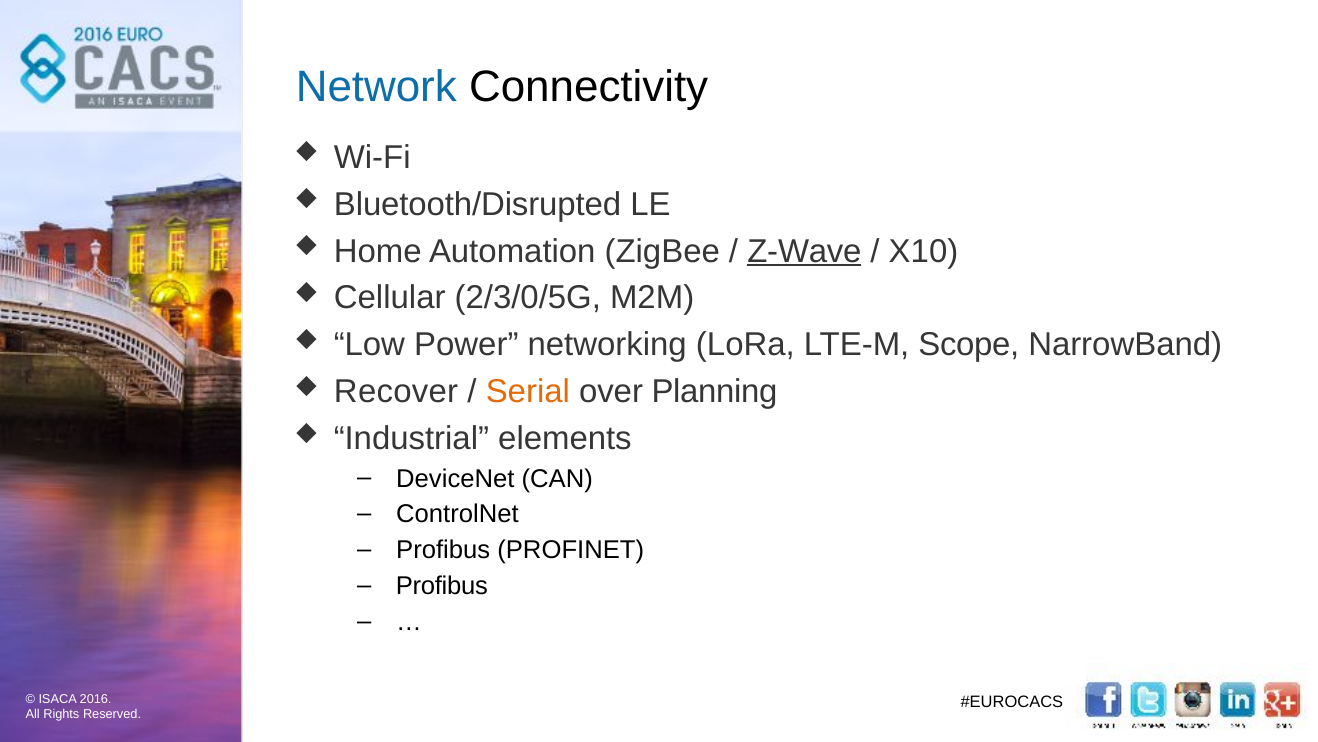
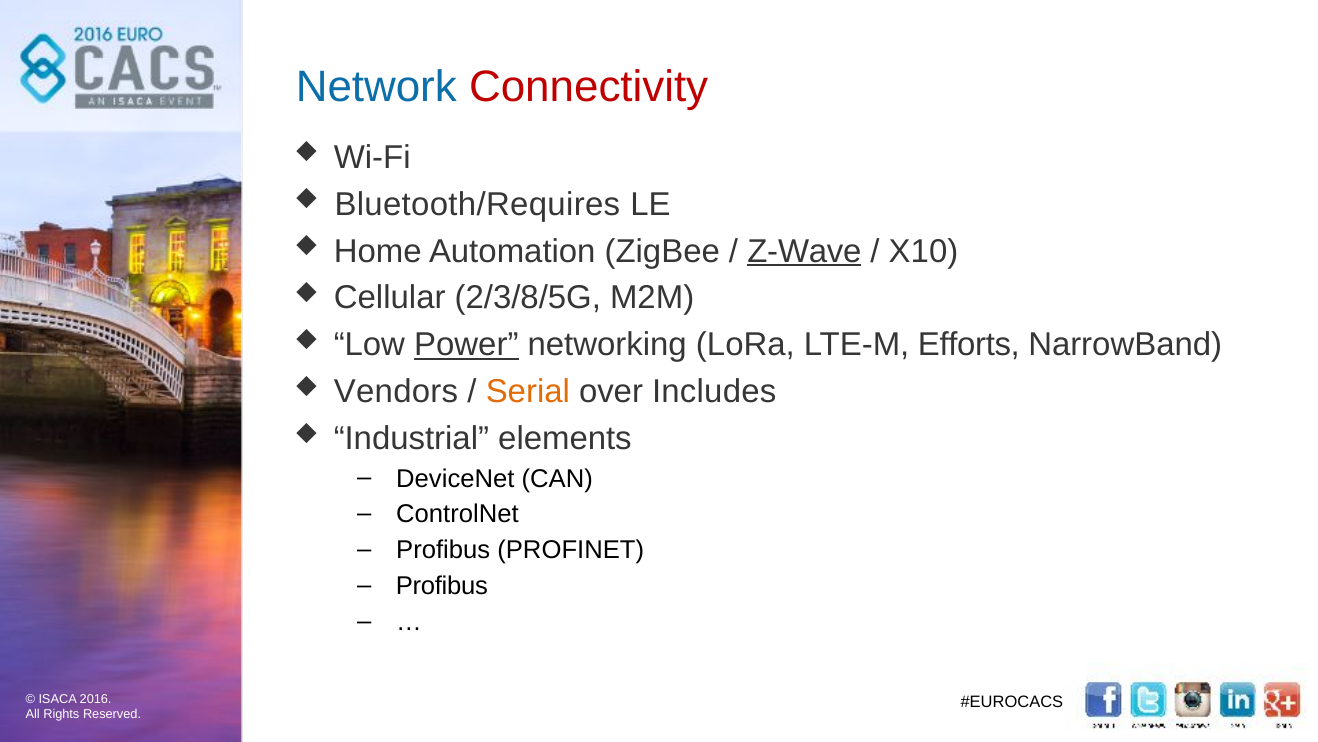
Connectivity colour: black -> red
Bluetooth/Disrupted: Bluetooth/Disrupted -> Bluetooth/Requires
2/3/0/5G: 2/3/0/5G -> 2/3/8/5G
Power underline: none -> present
Scope: Scope -> Efforts
Recover: Recover -> Vendors
Planning: Planning -> Includes
